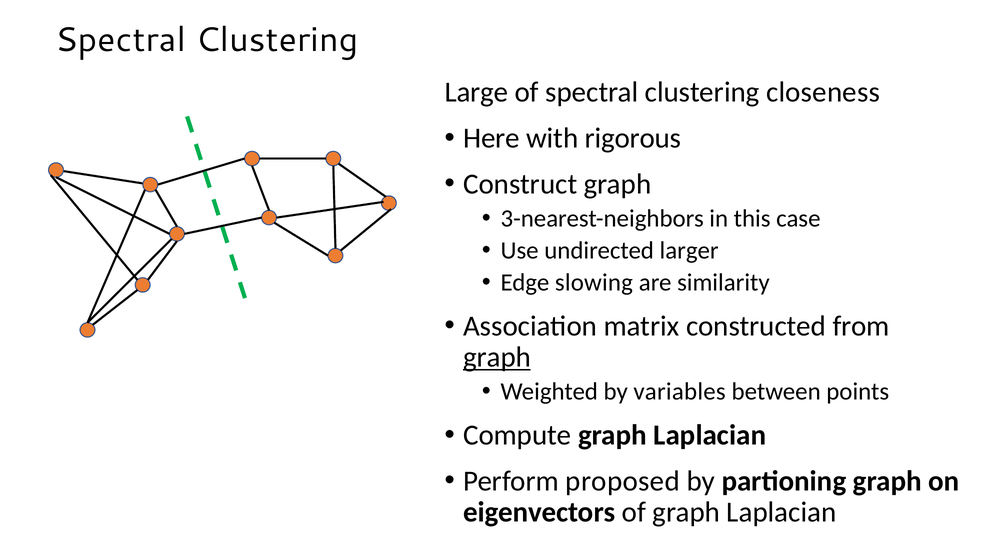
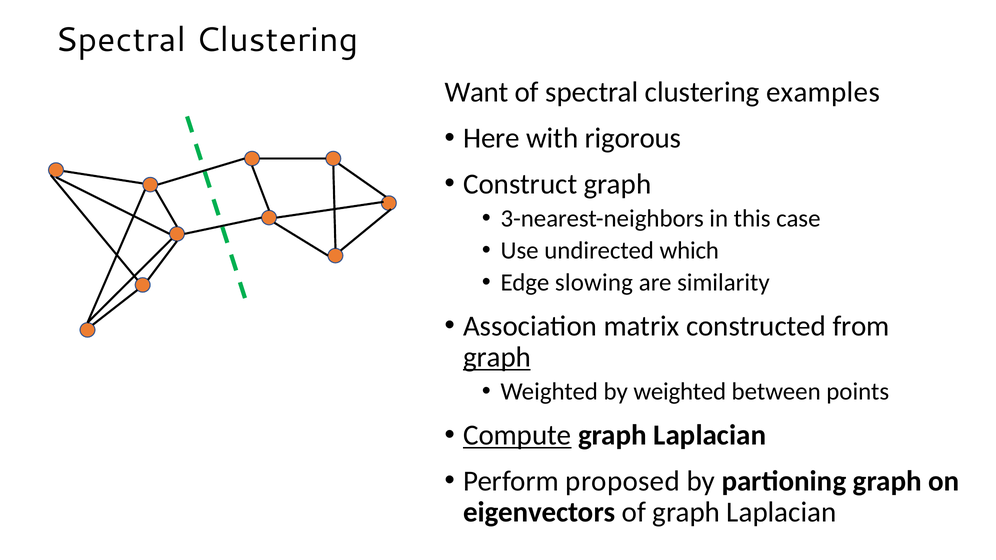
Large: Large -> Want
closeness: closeness -> examples
larger: larger -> which
by variables: variables -> weighted
Compute underline: none -> present
